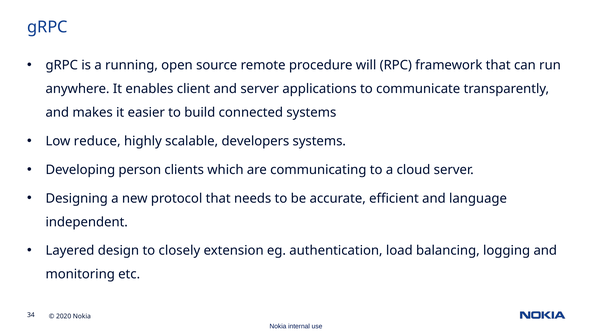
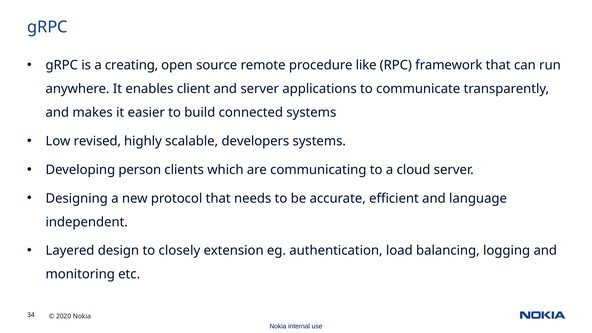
running: running -> creating
will: will -> like
reduce: reduce -> revised
